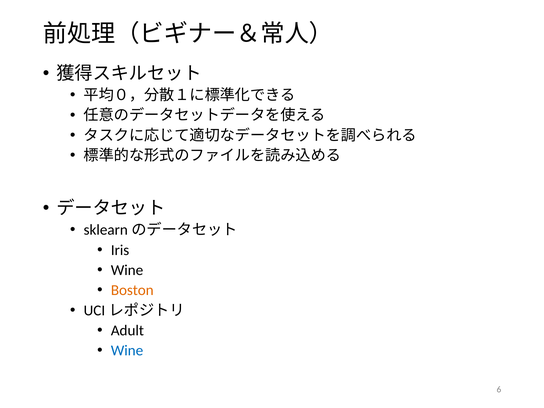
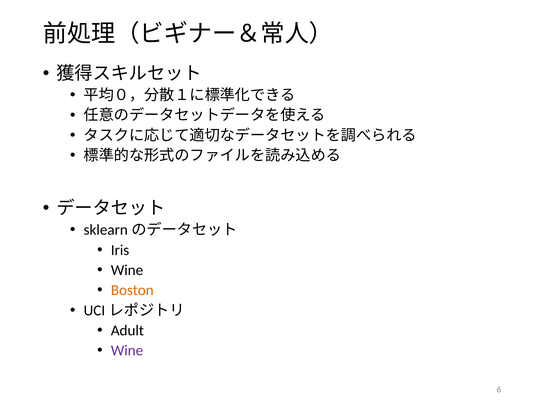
Wine at (127, 351) colour: blue -> purple
